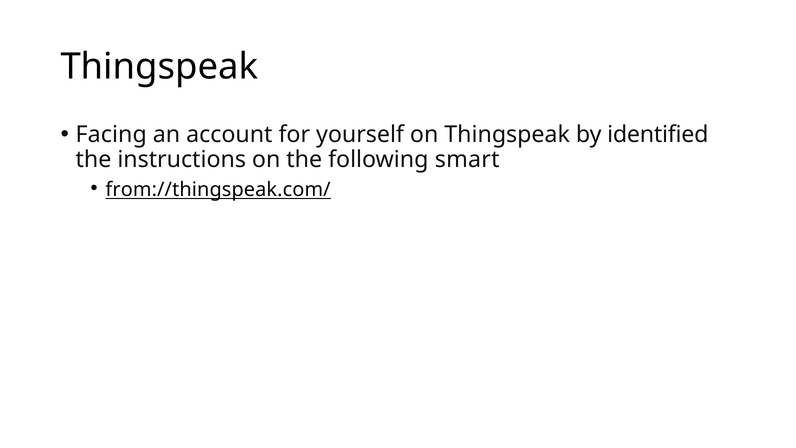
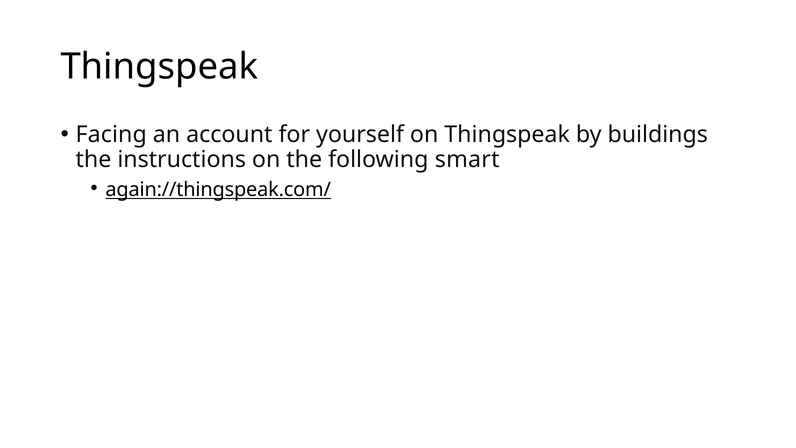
identified: identified -> buildings
from://thingspeak.com/: from://thingspeak.com/ -> again://thingspeak.com/
